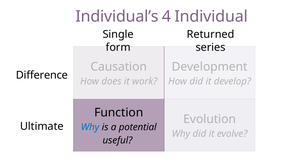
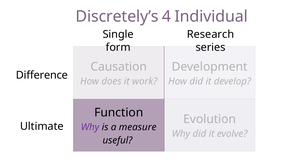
Individual’s: Individual’s -> Discretely’s
Returned: Returned -> Research
Why at (90, 128) colour: blue -> purple
potential: potential -> measure
